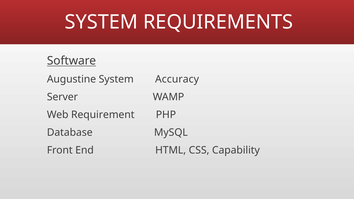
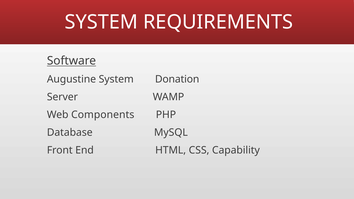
Accuracy: Accuracy -> Donation
Requirement: Requirement -> Components
